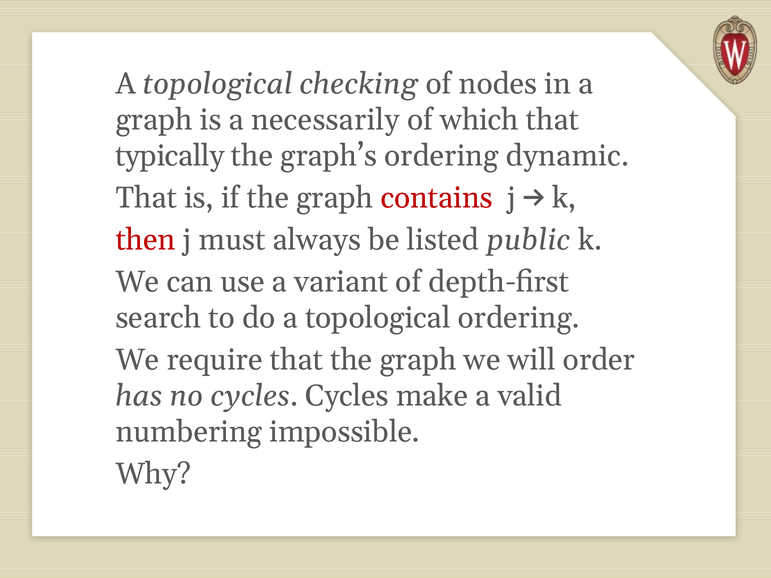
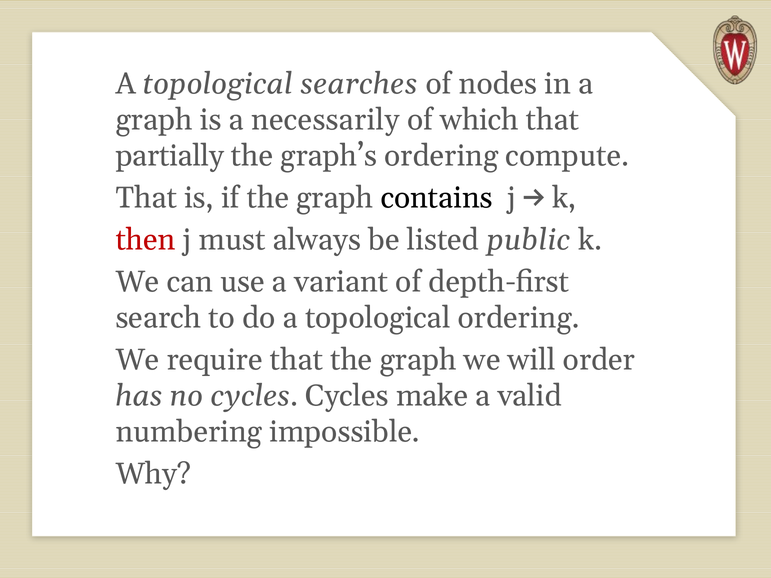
checking: checking -> searches
typically: typically -> partially
dynamic: dynamic -> compute
contains colour: red -> black
